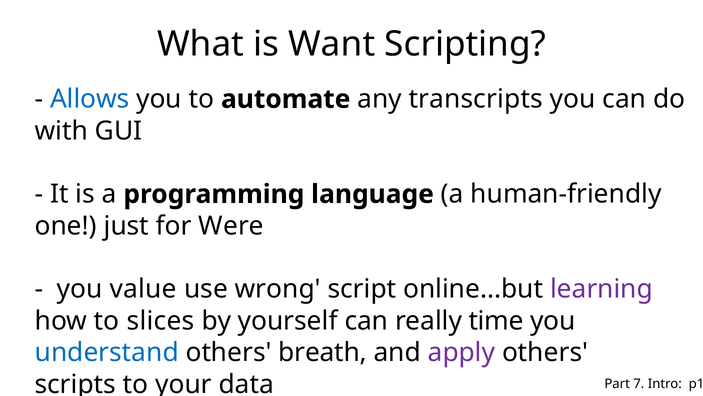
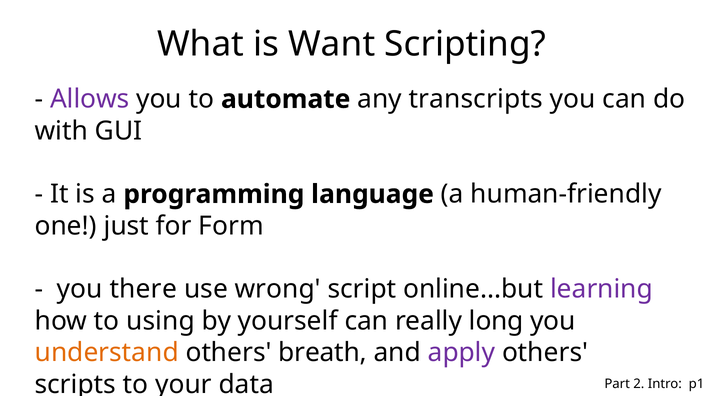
Allows colour: blue -> purple
Were: Were -> Form
value: value -> there
slices: slices -> using
time: time -> long
understand colour: blue -> orange
7: 7 -> 2
